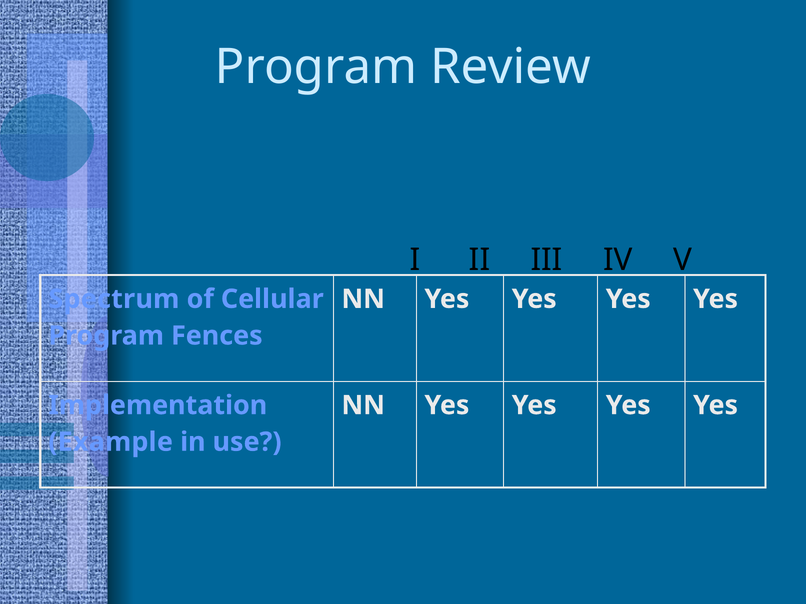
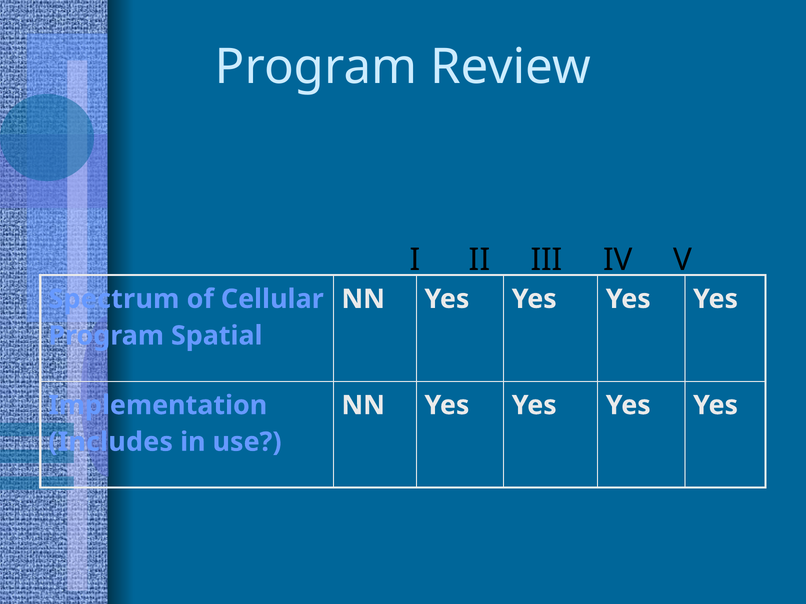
Fences: Fences -> Spatial
Example: Example -> Includes
